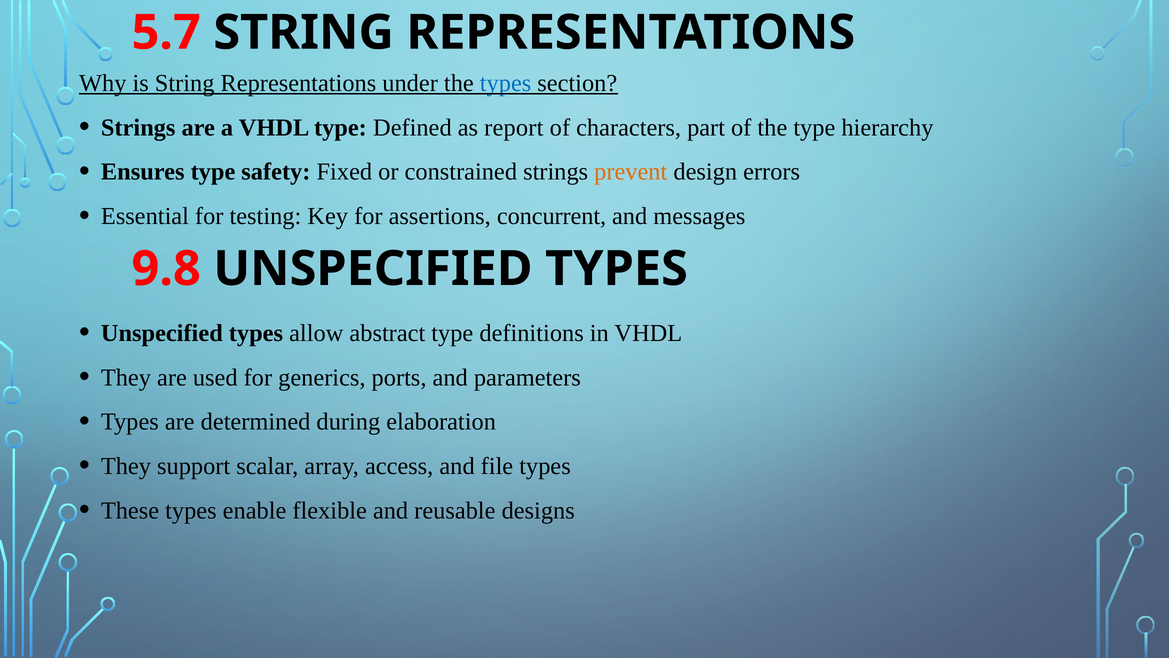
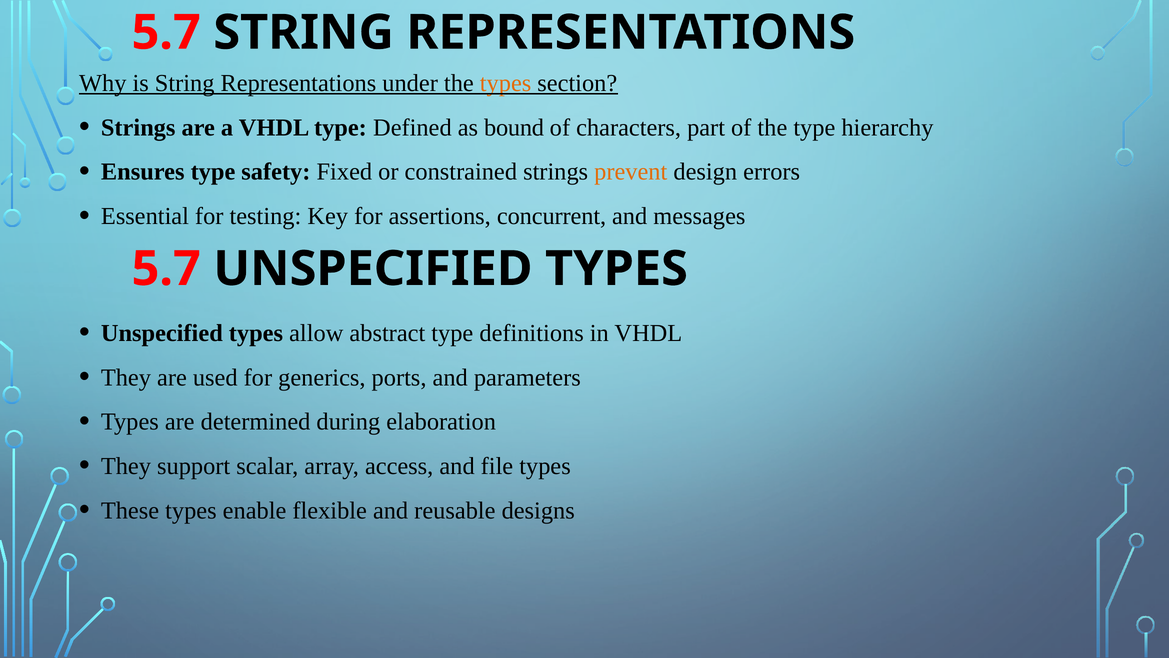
types at (506, 83) colour: blue -> orange
report: report -> bound
9.8 at (166, 269): 9.8 -> 5.7
